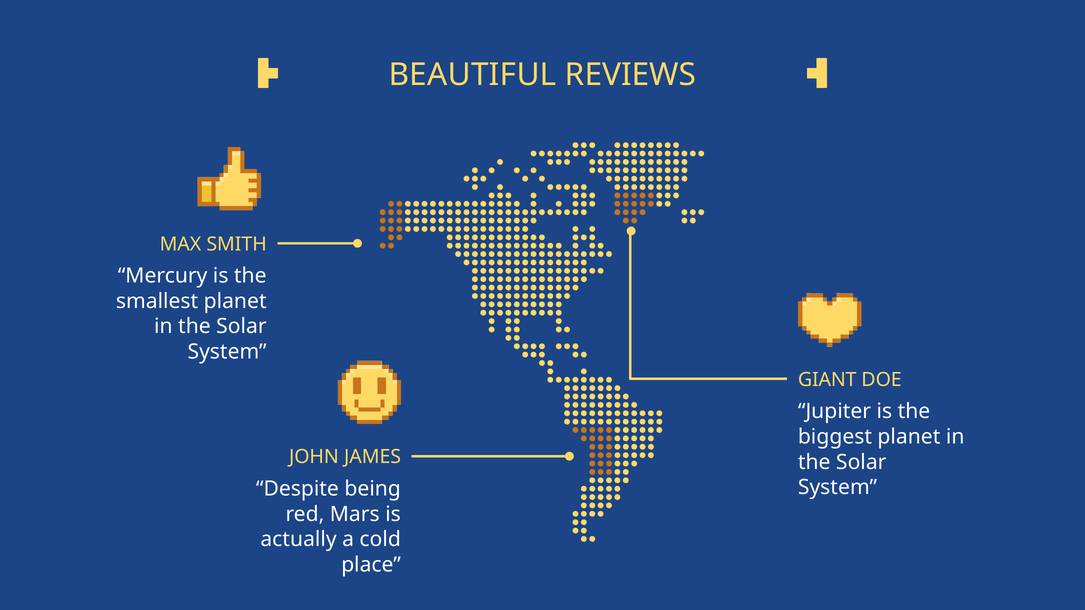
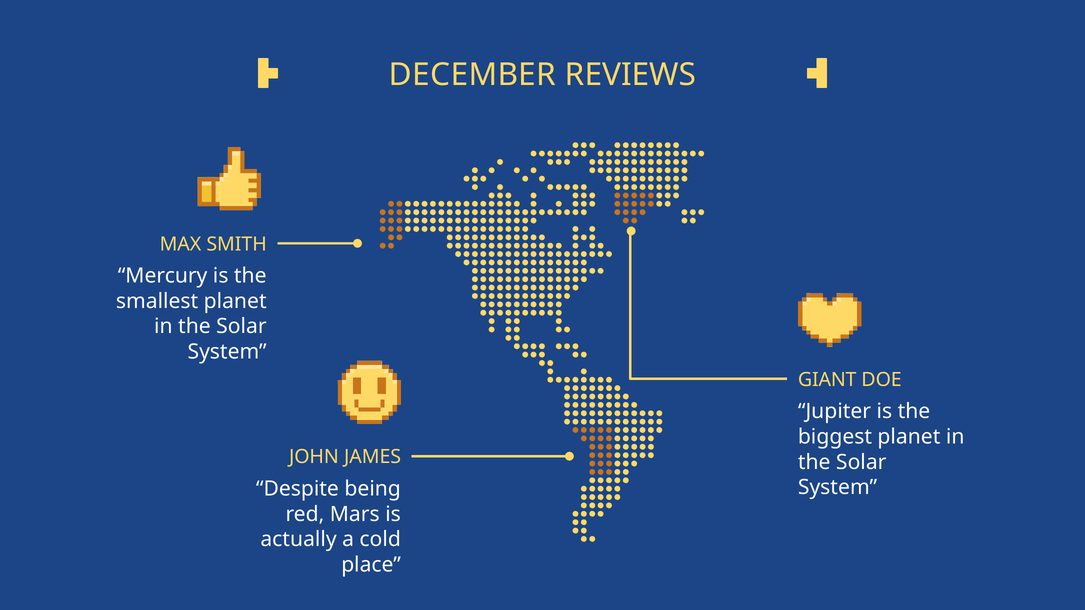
BEAUTIFUL: BEAUTIFUL -> DECEMBER
